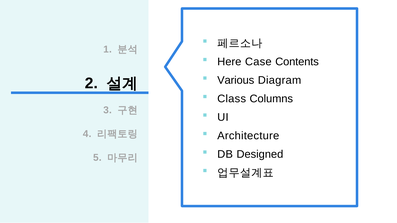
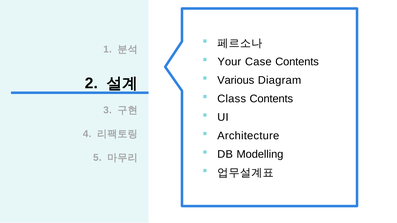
Here: Here -> Your
Class Columns: Columns -> Contents
Designed: Designed -> Modelling
